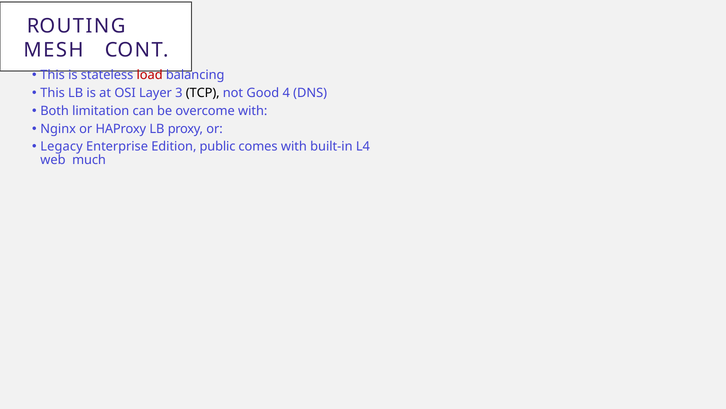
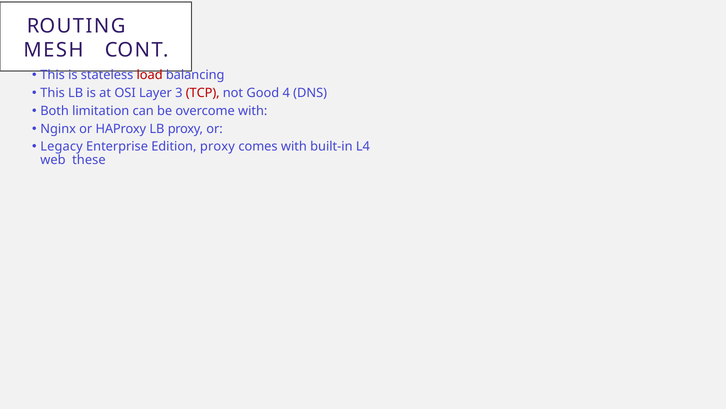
TCP colour: black -> red
Edition public: public -> proxy
much: much -> these
